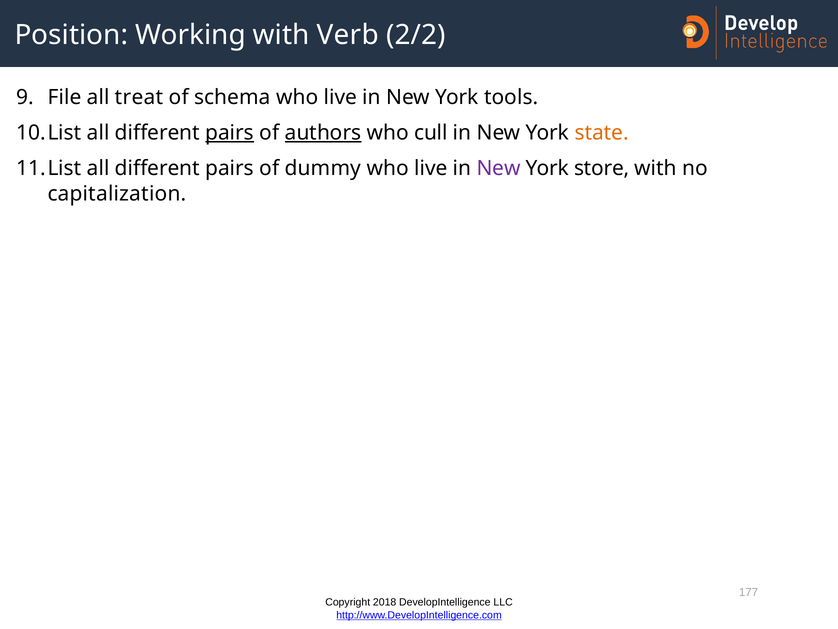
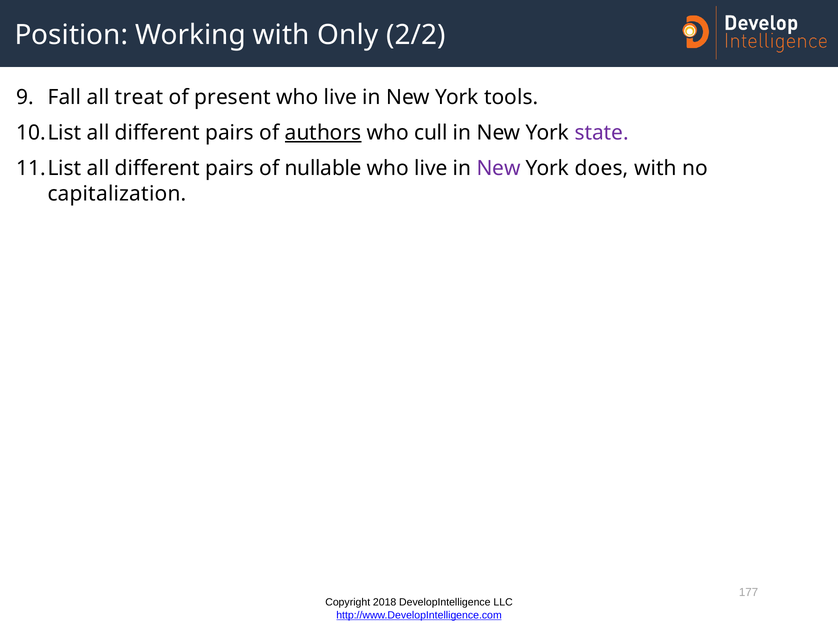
Verb: Verb -> Only
File: File -> Fall
schema: schema -> present
pairs at (230, 133) underline: present -> none
state colour: orange -> purple
dummy: dummy -> nullable
store: store -> does
